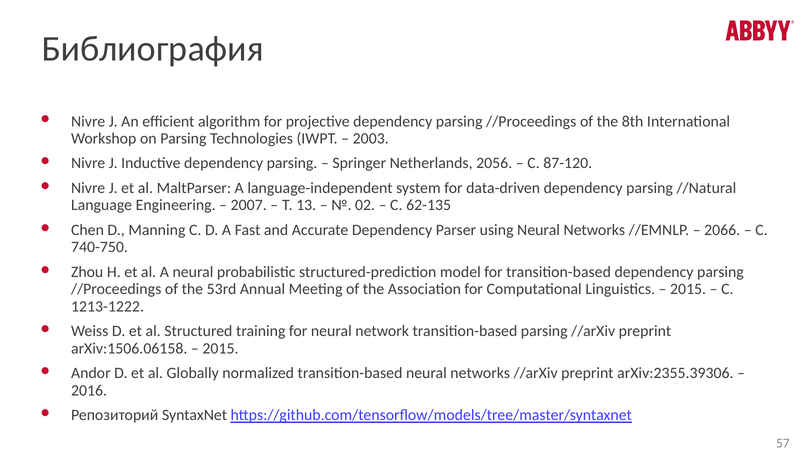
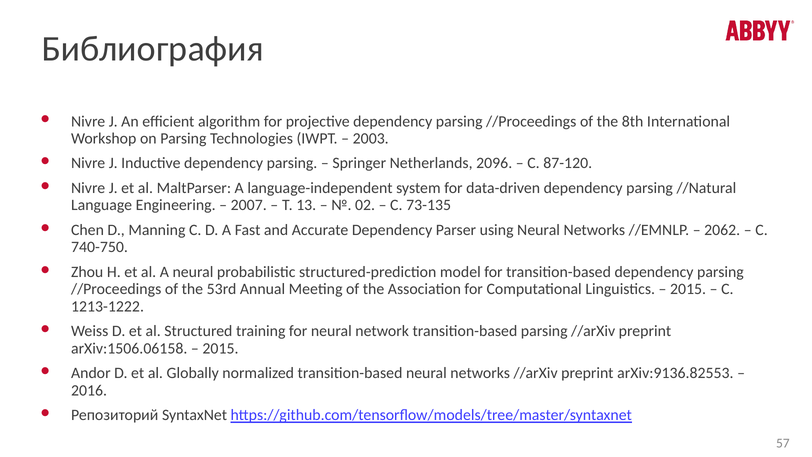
2056: 2056 -> 2096
62-135: 62-135 -> 73-135
2066: 2066 -> 2062
arXiv:2355.39306: arXiv:2355.39306 -> arXiv:9136.82553
